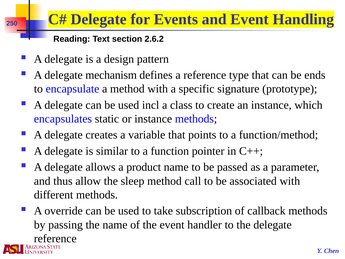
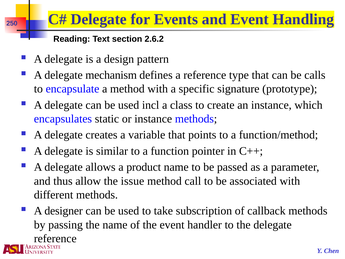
ends: ends -> calls
sleep: sleep -> issue
override: override -> designer
